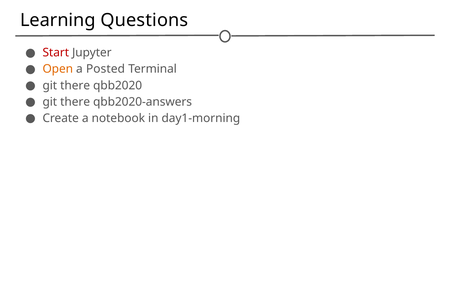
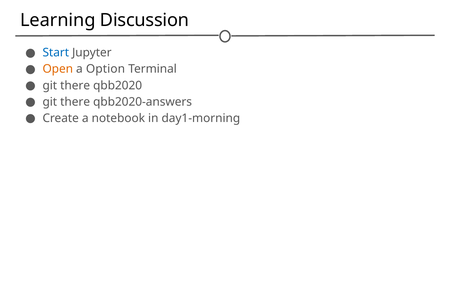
Questions: Questions -> Discussion
Start colour: red -> blue
Posted: Posted -> Option
